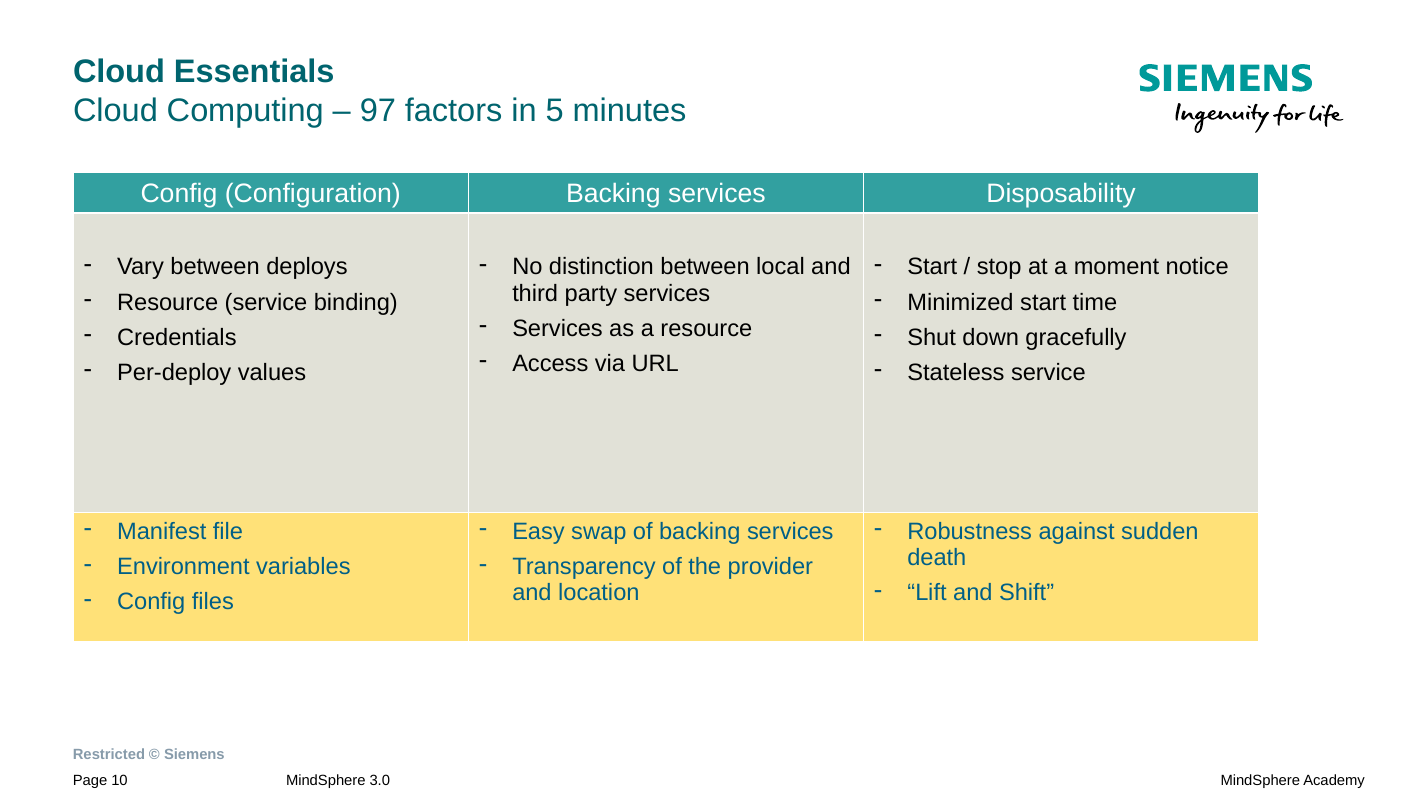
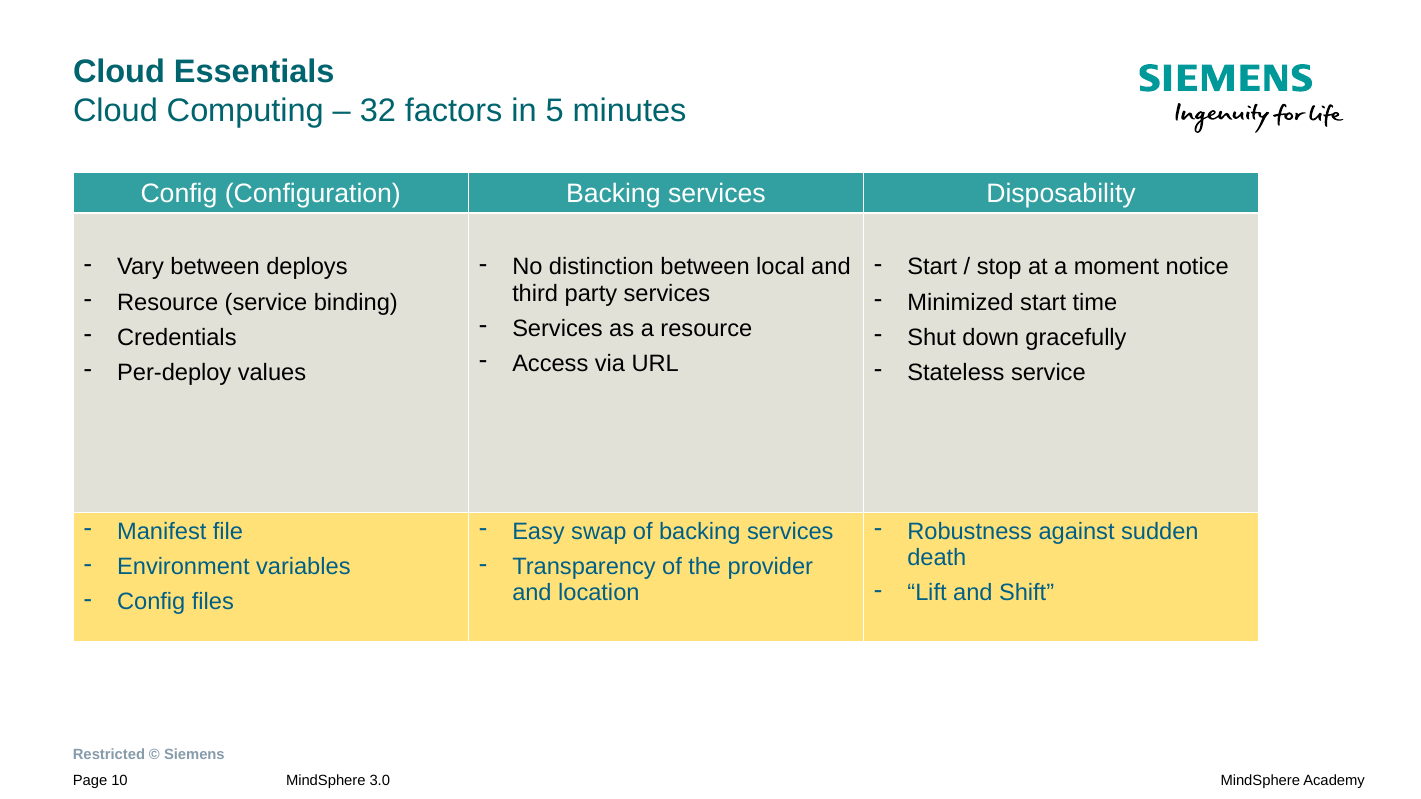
97: 97 -> 32
